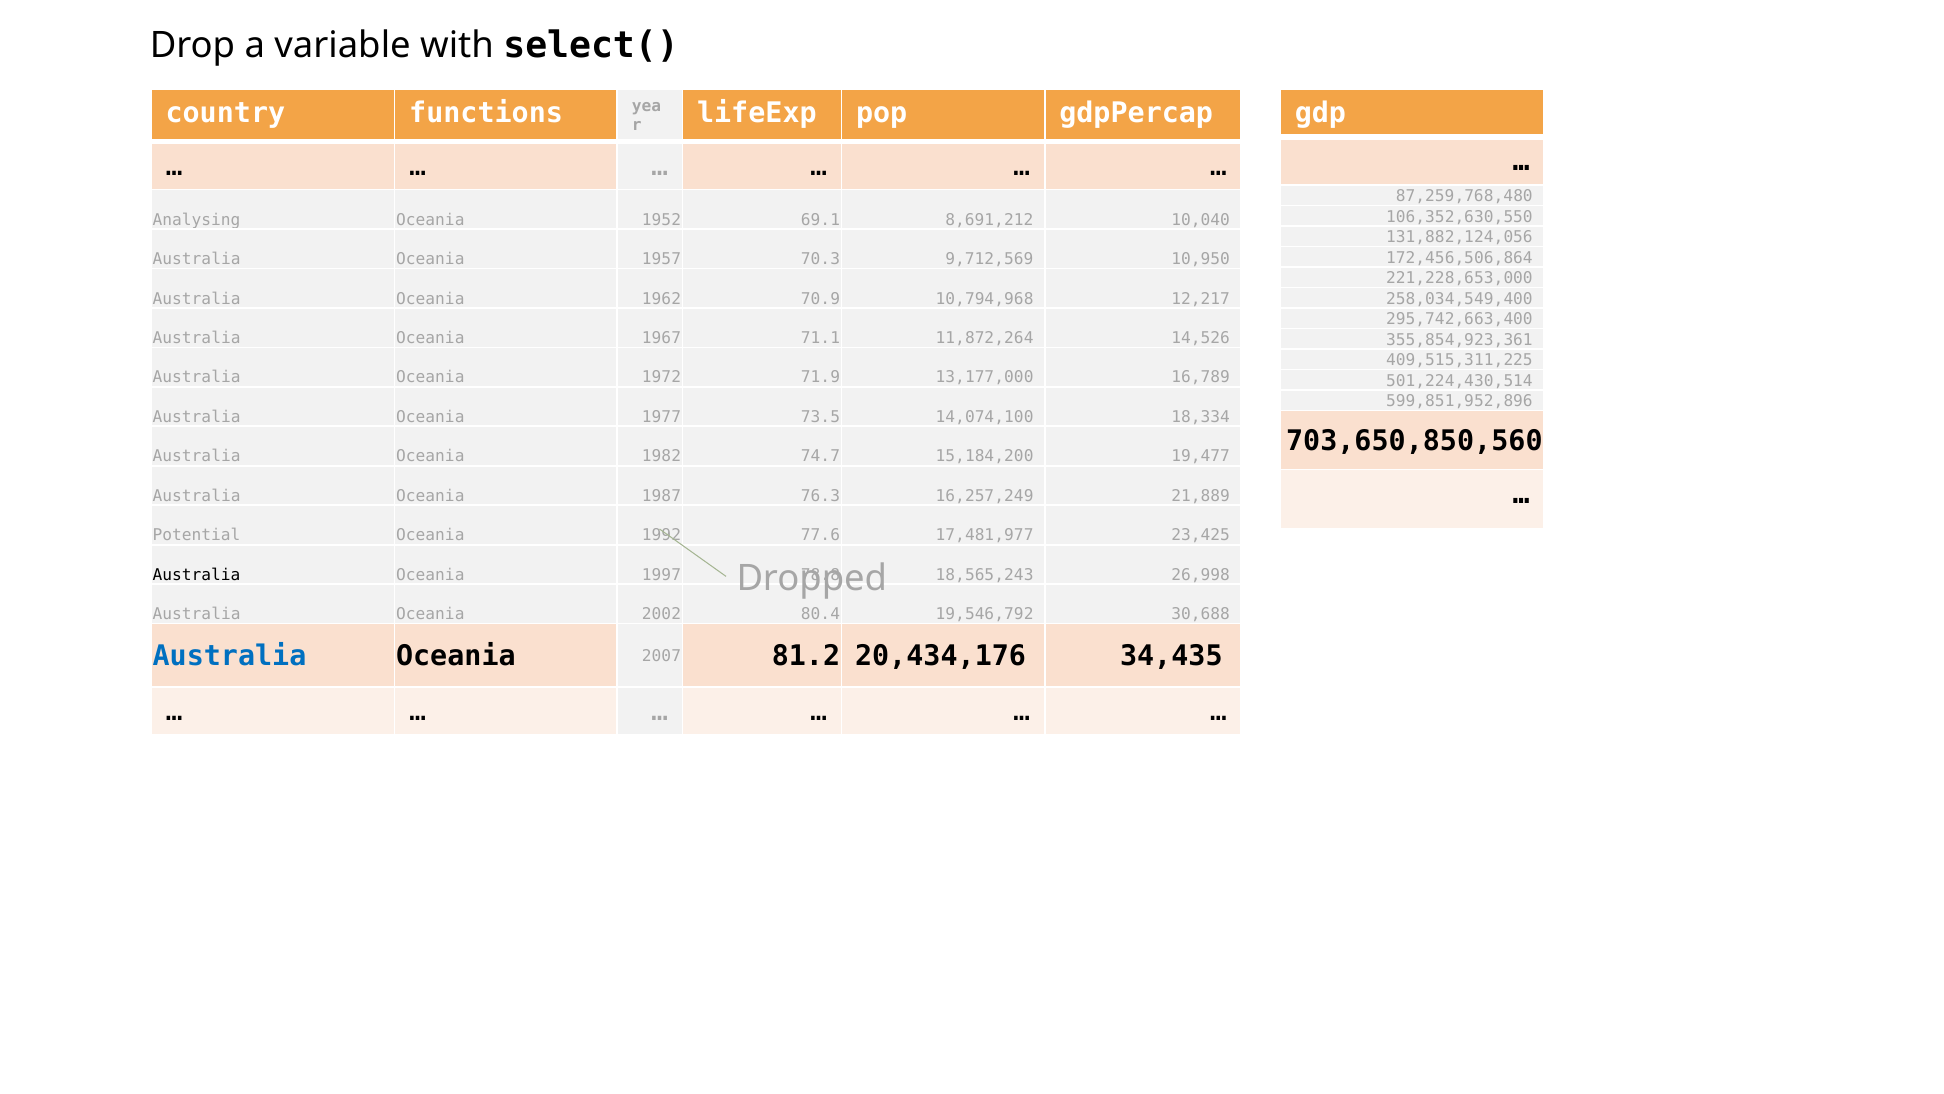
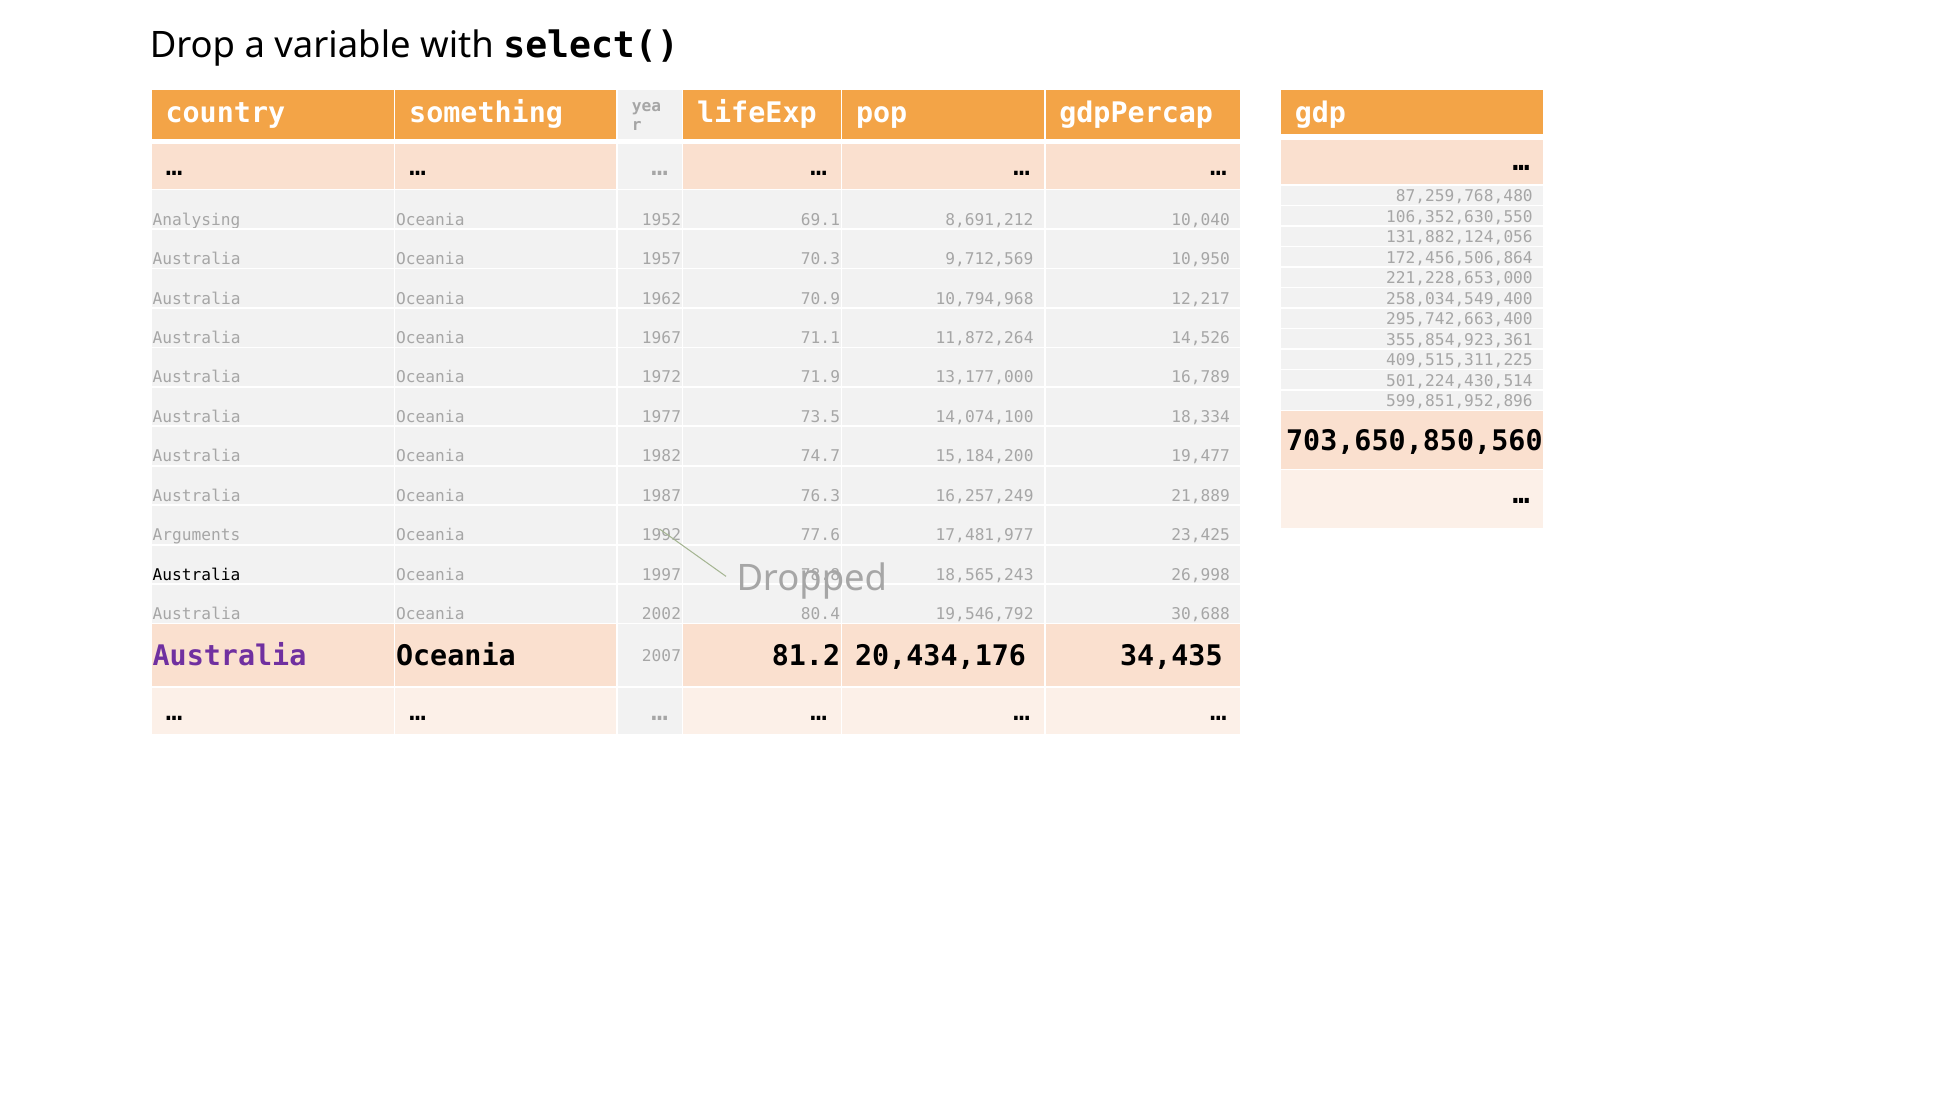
functions: functions -> something
Potential: Potential -> Arguments
Australia at (229, 656) colour: blue -> purple
